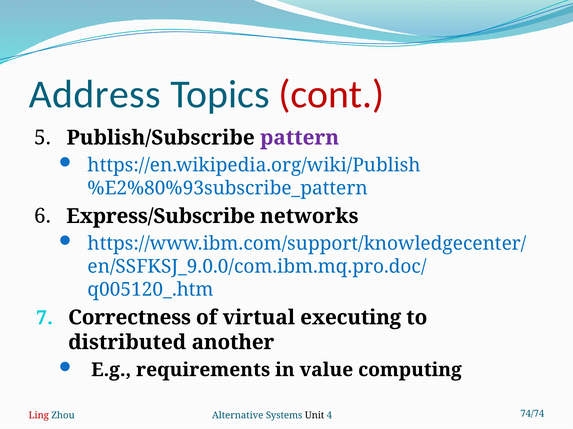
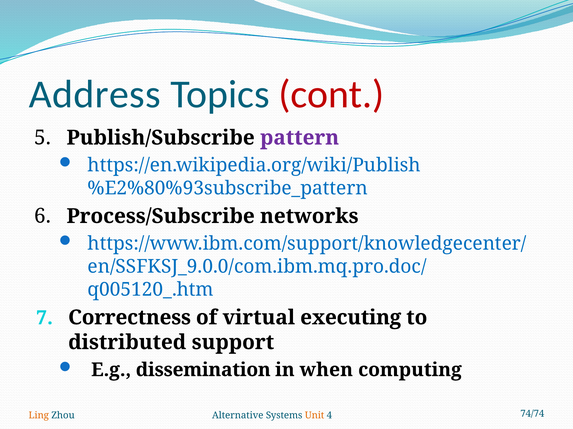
Express/Subscribe: Express/Subscribe -> Process/Subscribe
another: another -> support
requirements: requirements -> dissemination
value: value -> when
Ling colour: red -> orange
Unit colour: black -> orange
